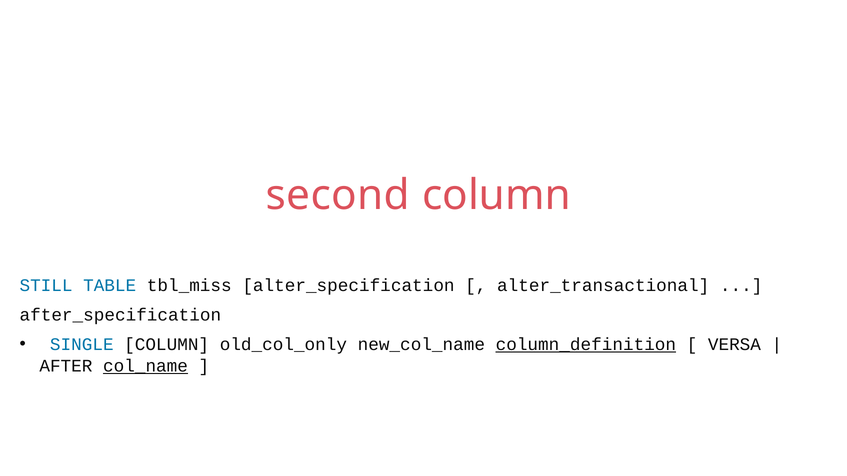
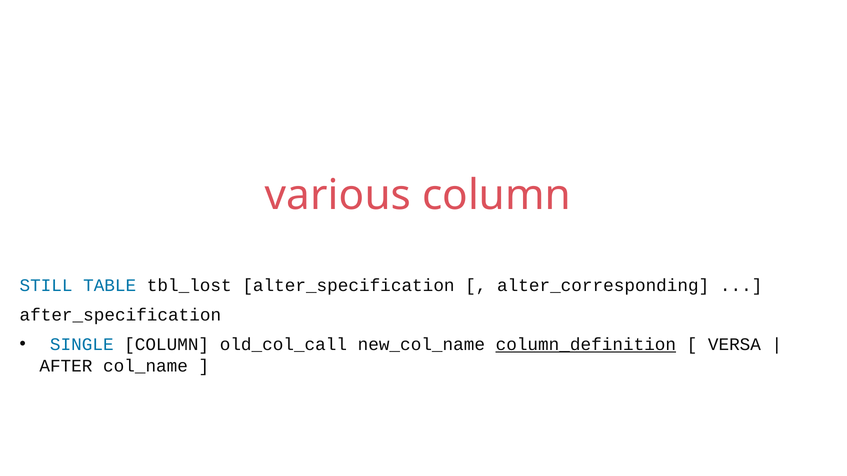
second: second -> various
tbl_miss: tbl_miss -> tbl_lost
alter_transactional: alter_transactional -> alter_corresponding
old_col_only: old_col_only -> old_col_call
col_name underline: present -> none
